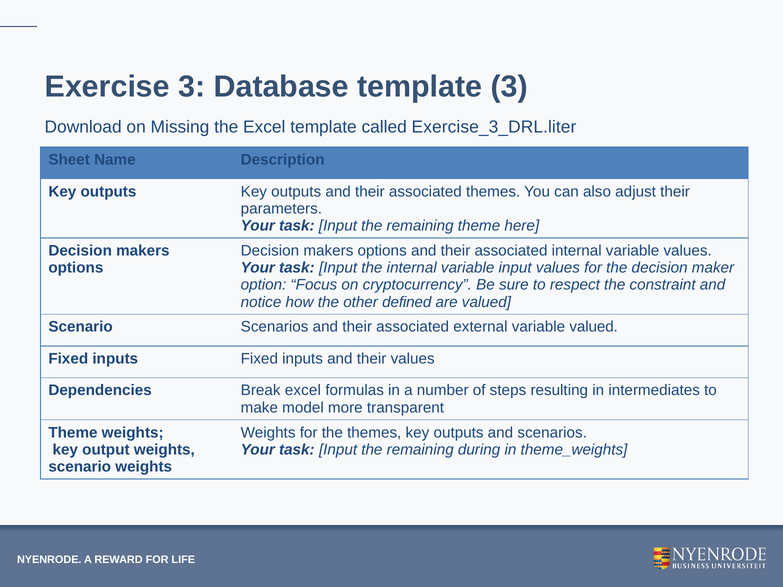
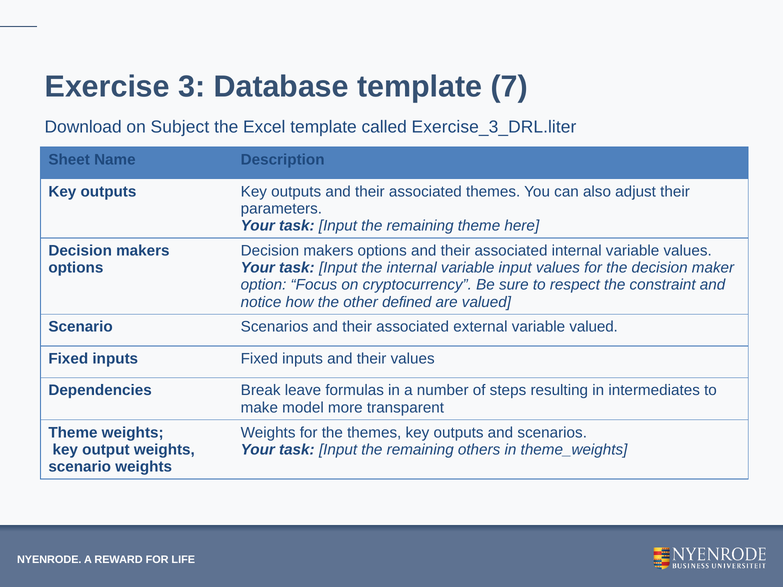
template 3: 3 -> 7
Missing: Missing -> Subject
Break excel: excel -> leave
during: during -> others
